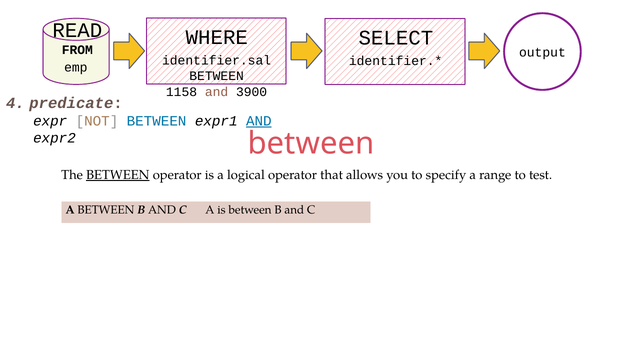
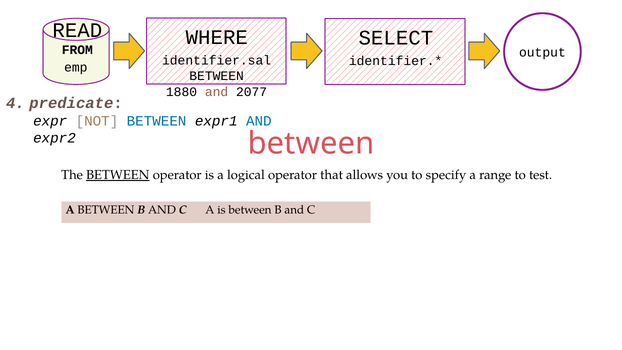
1158: 1158 -> 1880
3900: 3900 -> 2077
AND at (259, 121) underline: present -> none
